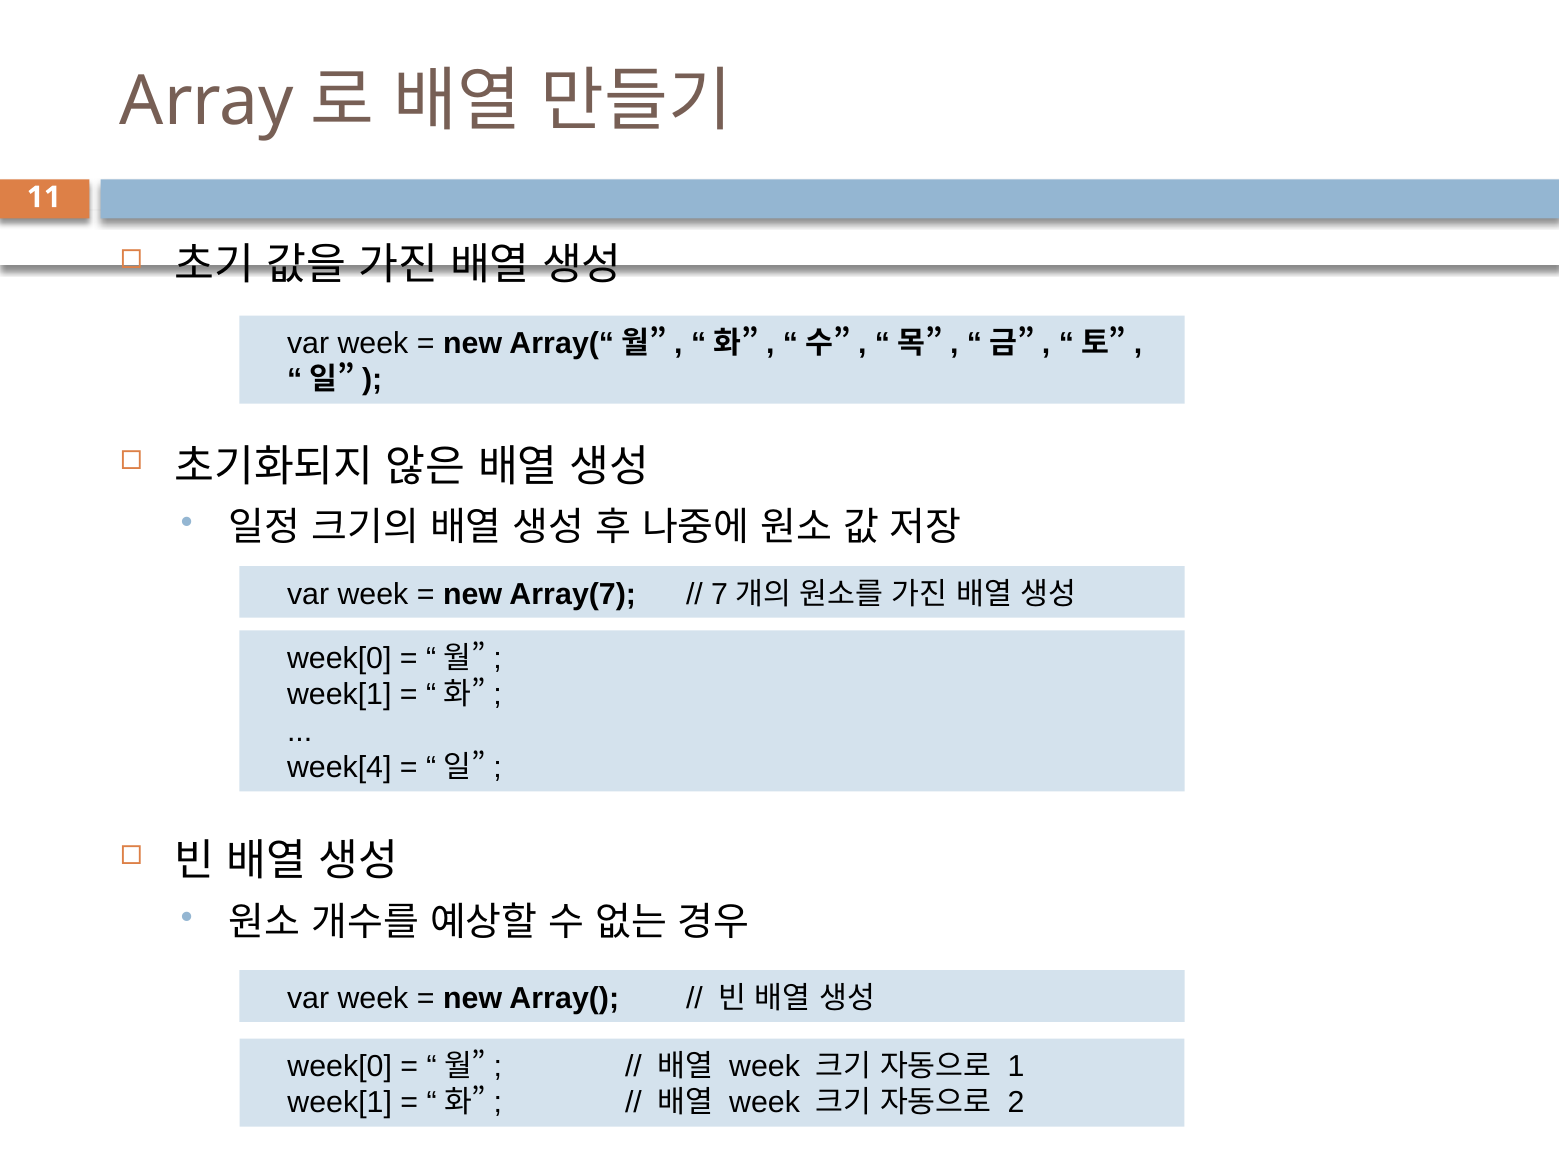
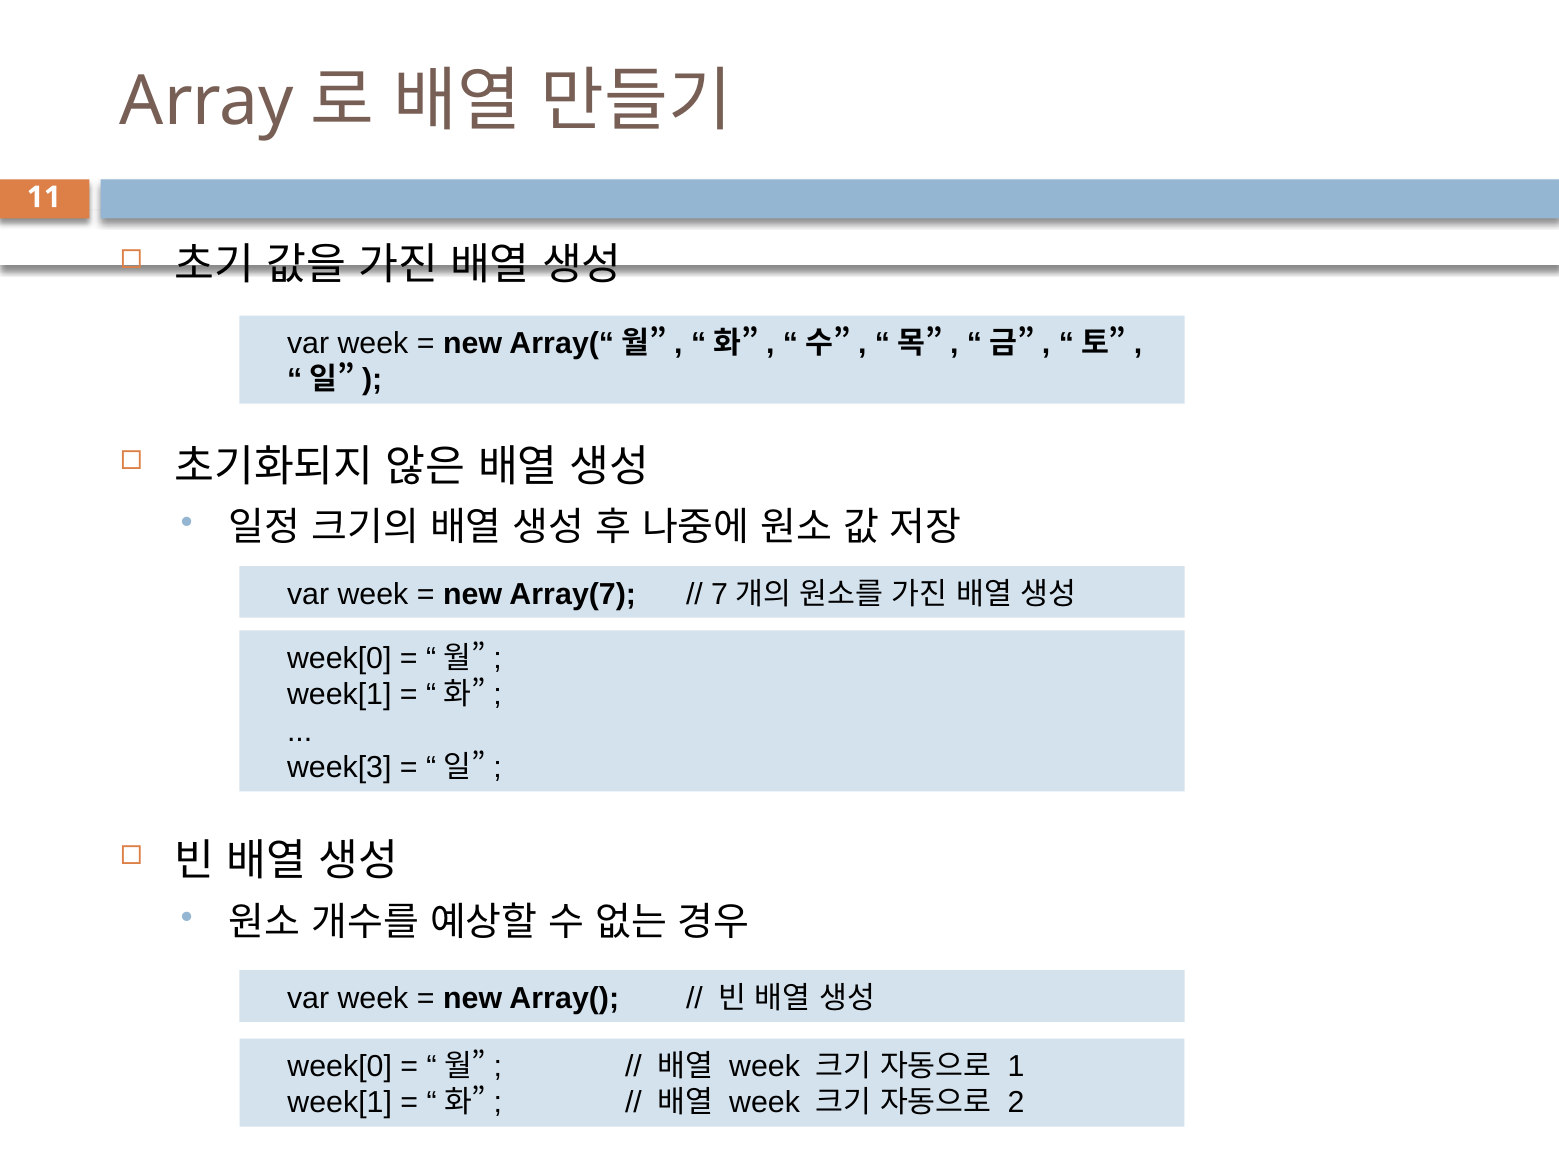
week[4: week[4 -> week[3
